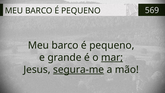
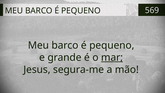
segura-me underline: present -> none
